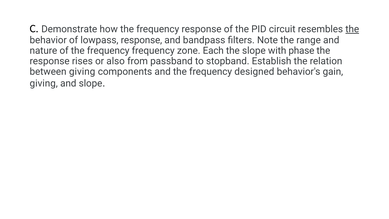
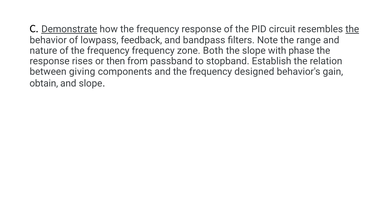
Demonstrate underline: none -> present
lowpass response: response -> feedback
Each: Each -> Both
also: also -> then
giving at (44, 83): giving -> obtain
